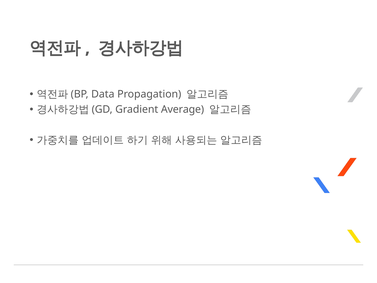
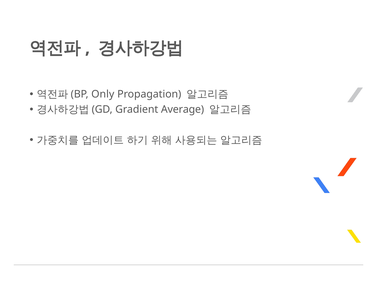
Data: Data -> Only
